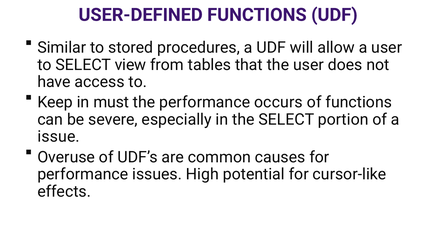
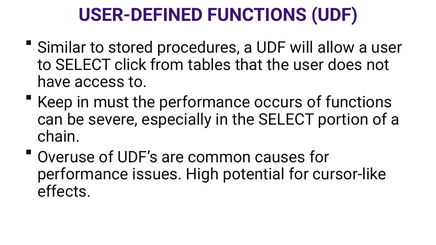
view: view -> click
issue: issue -> chain
